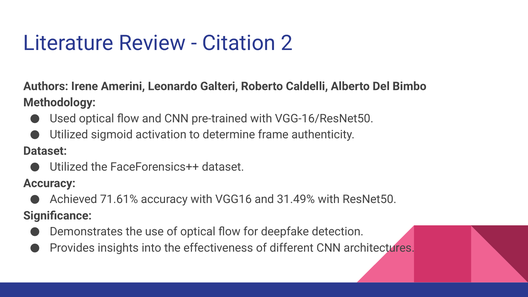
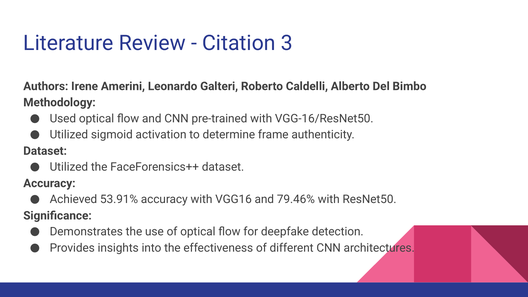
2: 2 -> 3
71.61%: 71.61% -> 53.91%
31.49%: 31.49% -> 79.46%
